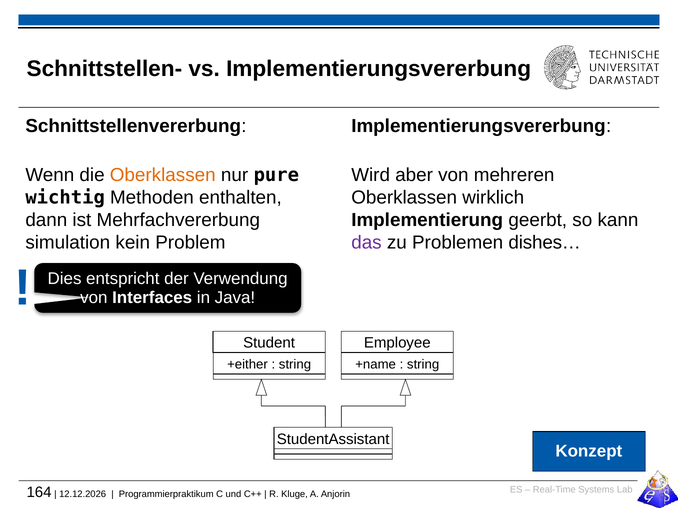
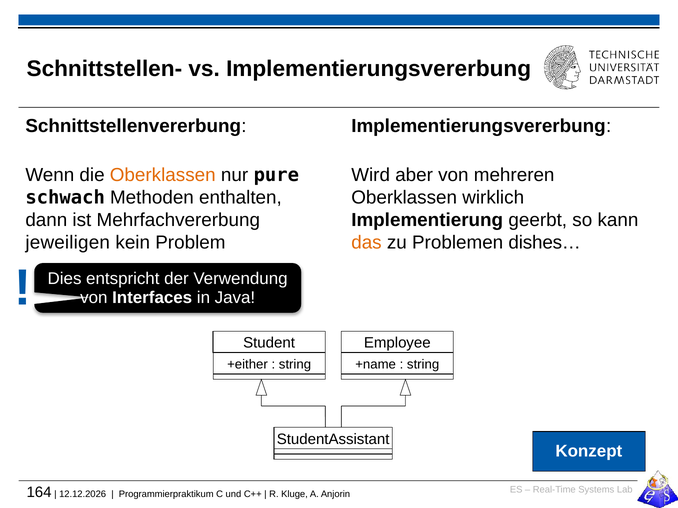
wichtig: wichtig -> schwach
simulation: simulation -> jeweiligen
das colour: purple -> orange
